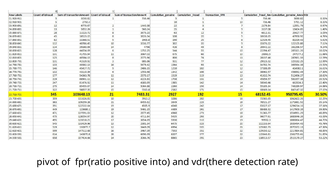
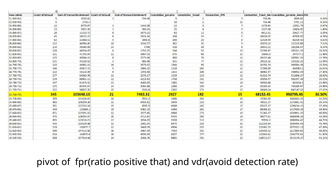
into: into -> that
vdr(there: vdr(there -> vdr(avoid
